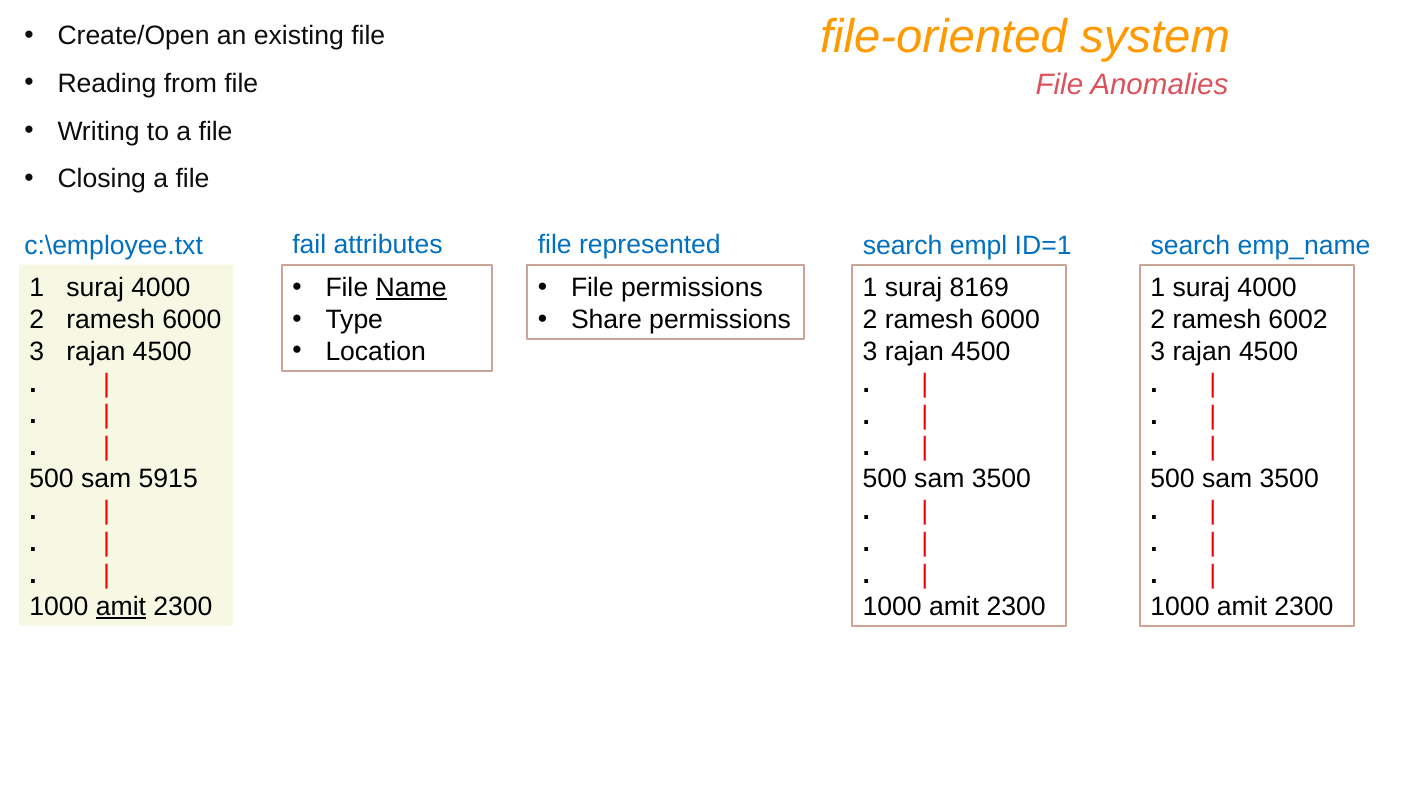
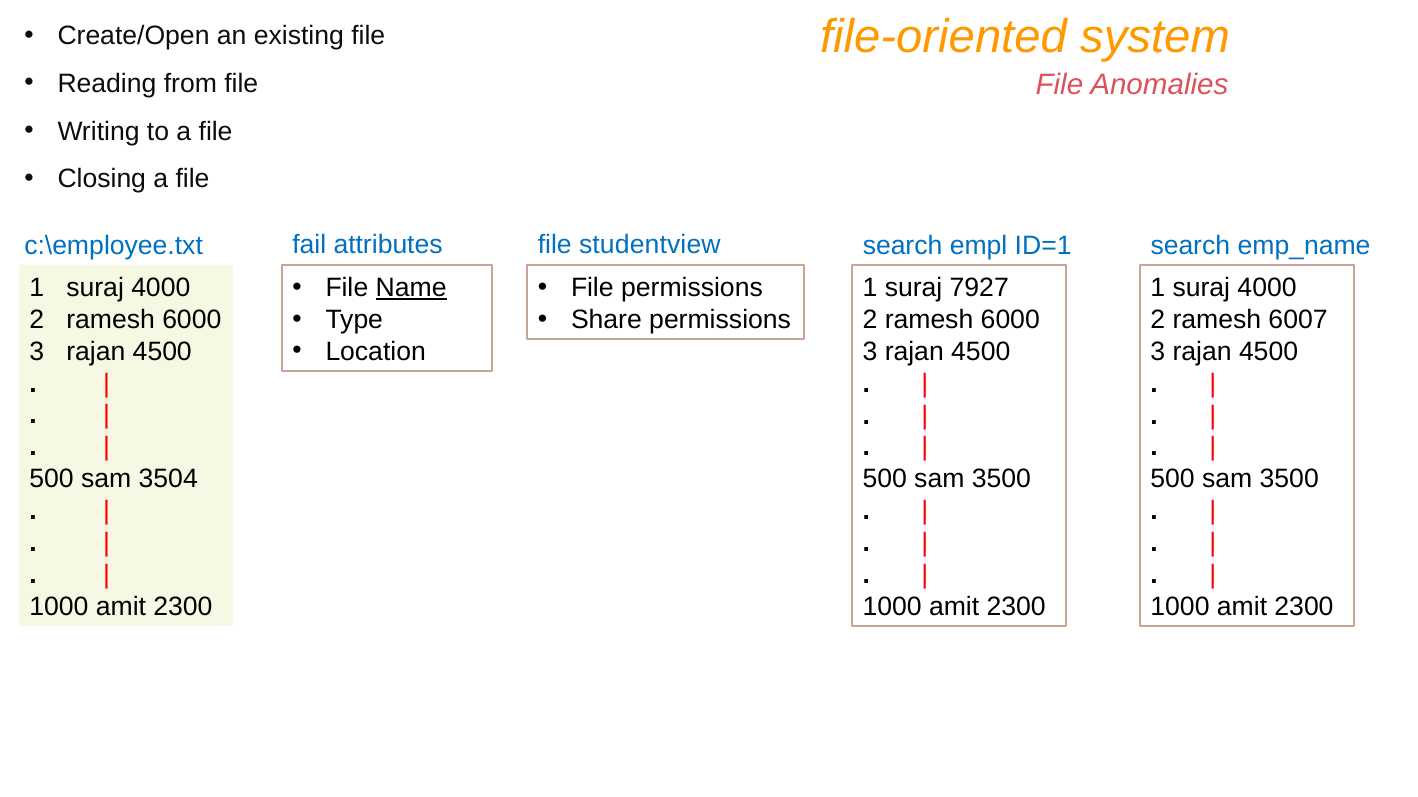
represented: represented -> studentview
8169: 8169 -> 7927
6002: 6002 -> 6007
5915: 5915 -> 3504
amit at (121, 607) underline: present -> none
